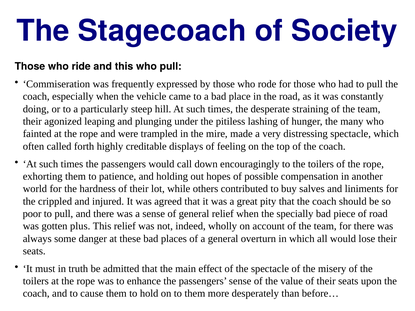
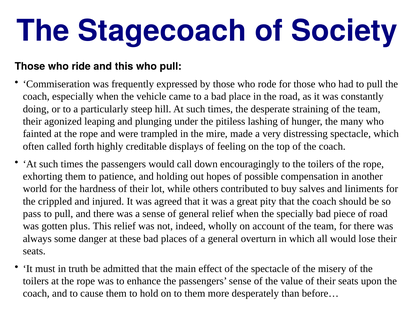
poor: poor -> pass
